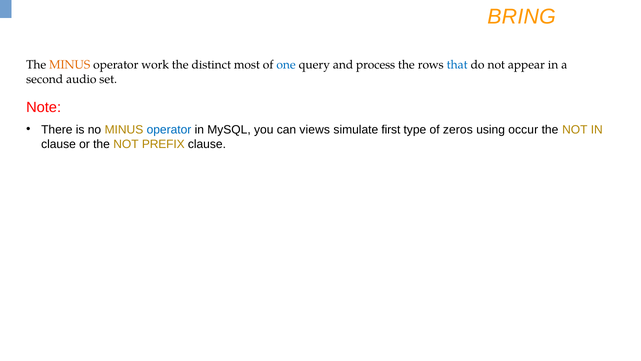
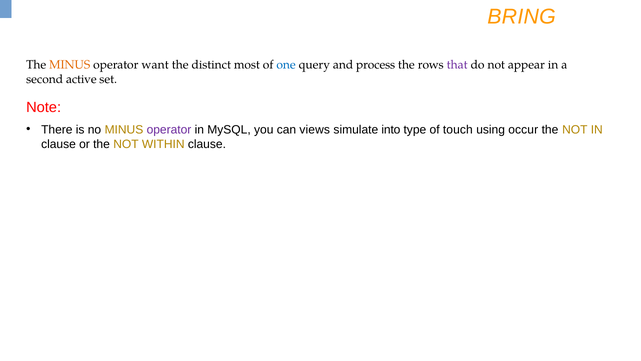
work: work -> want
that colour: blue -> purple
audio: audio -> active
operator at (169, 129) colour: blue -> purple
first: first -> into
zeros: zeros -> touch
PREFIX: PREFIX -> WITHIN
